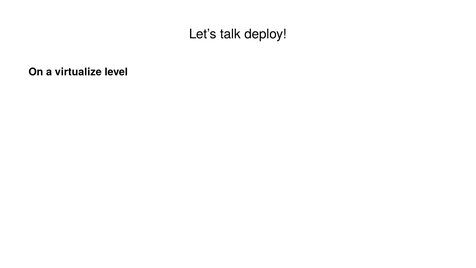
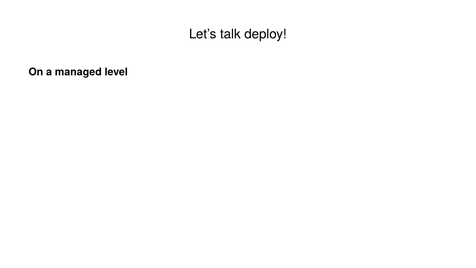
virtualize: virtualize -> managed
